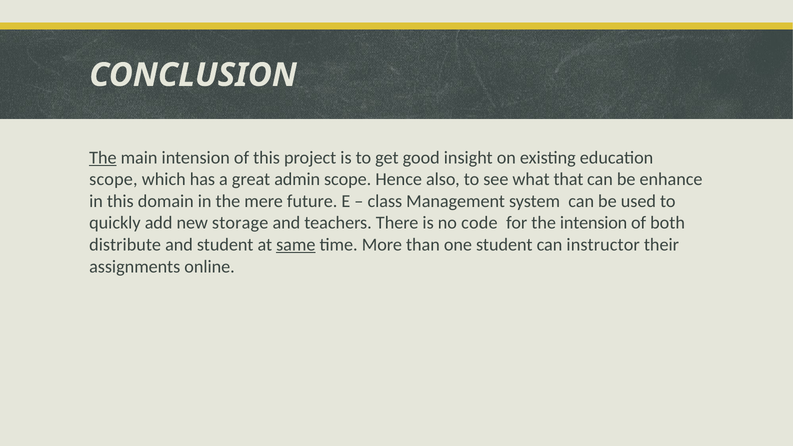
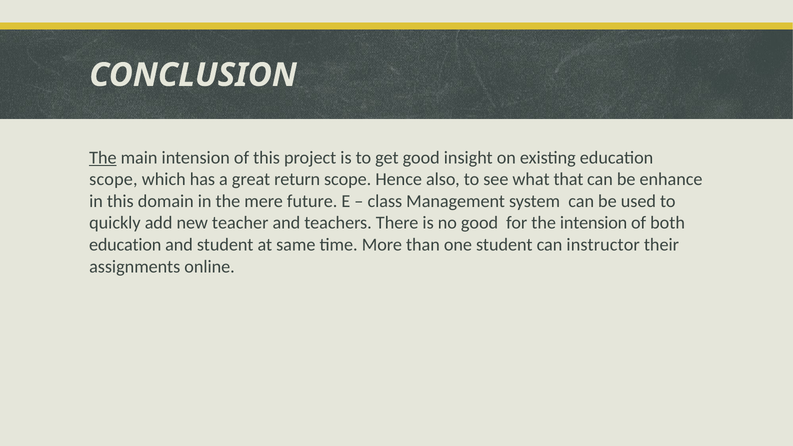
admin: admin -> return
storage: storage -> teacher
no code: code -> good
distribute at (125, 245): distribute -> education
same underline: present -> none
